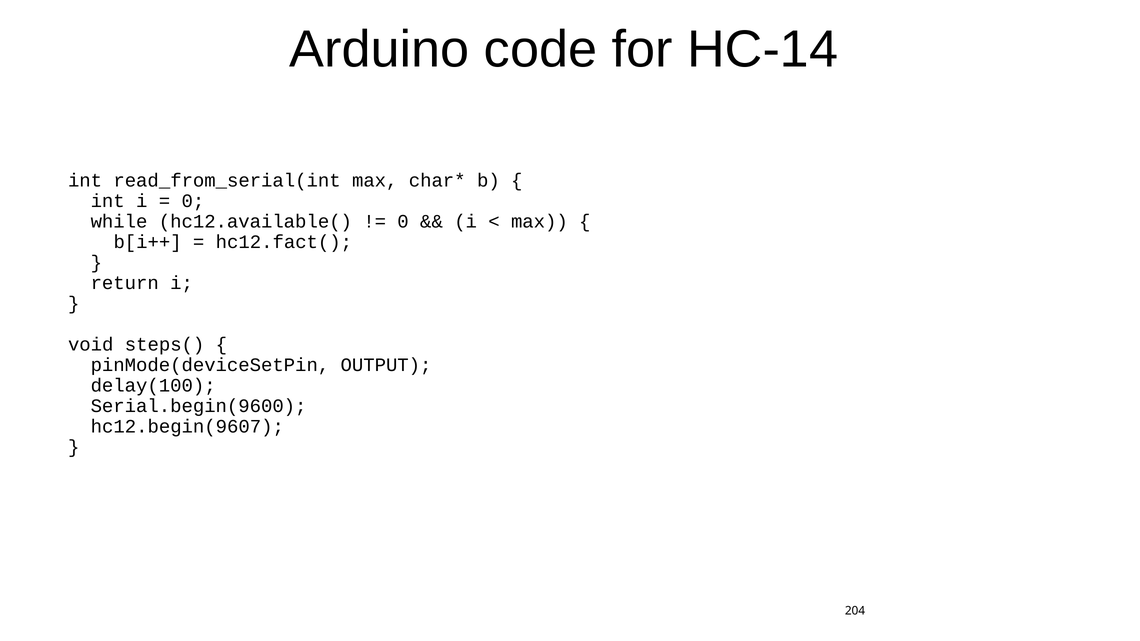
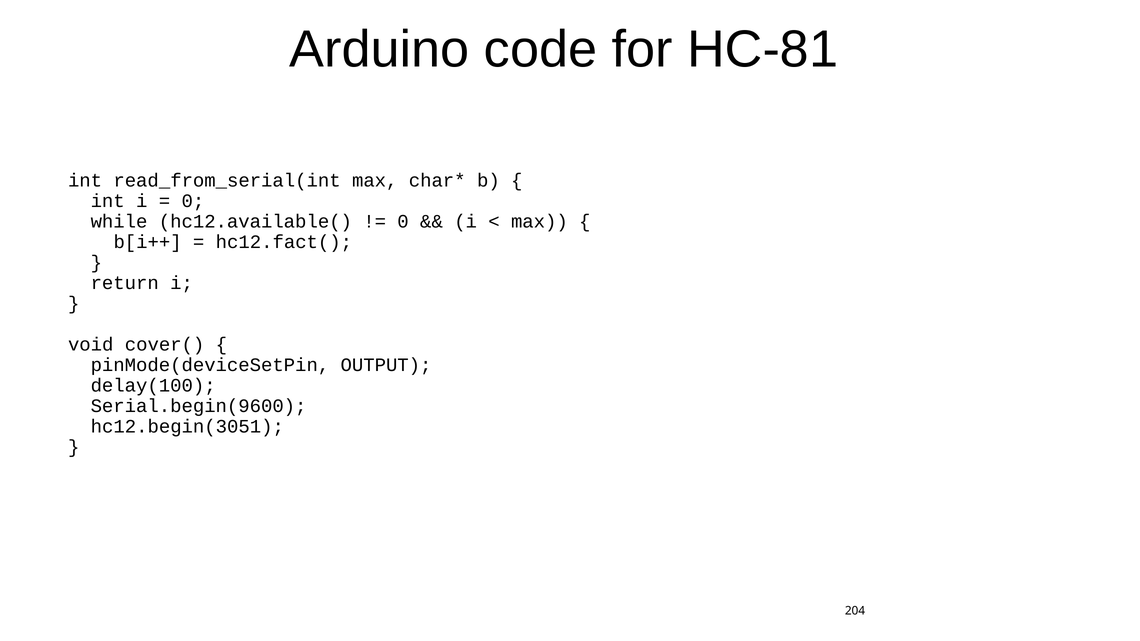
HC-14: HC-14 -> HC-81
steps(: steps( -> cover(
hc12.begin(9607: hc12.begin(9607 -> hc12.begin(3051
